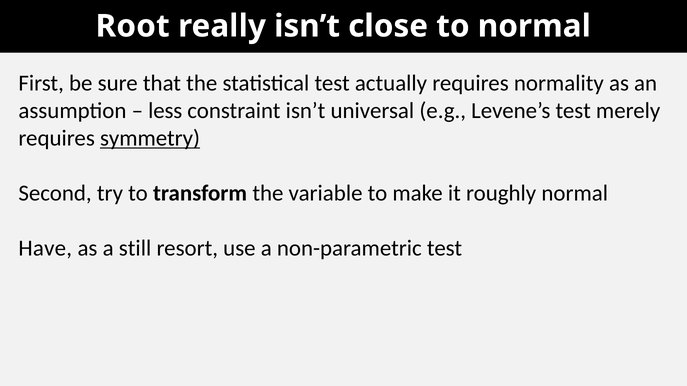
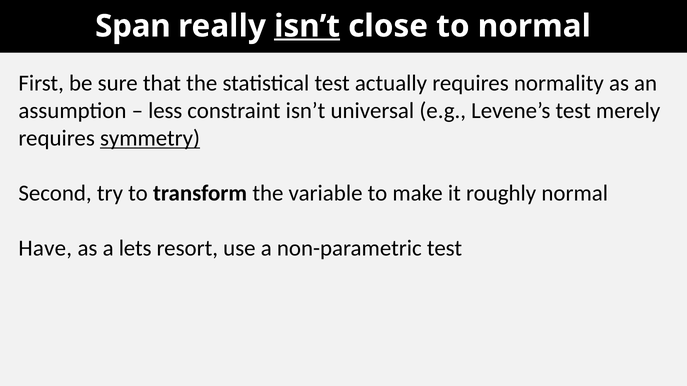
Root: Root -> Span
isn’t at (307, 26) underline: none -> present
still: still -> lets
